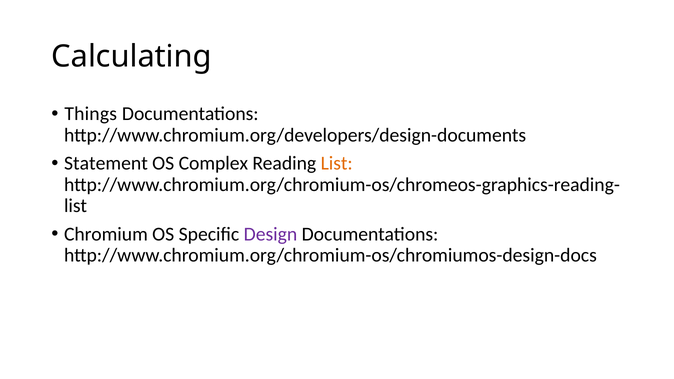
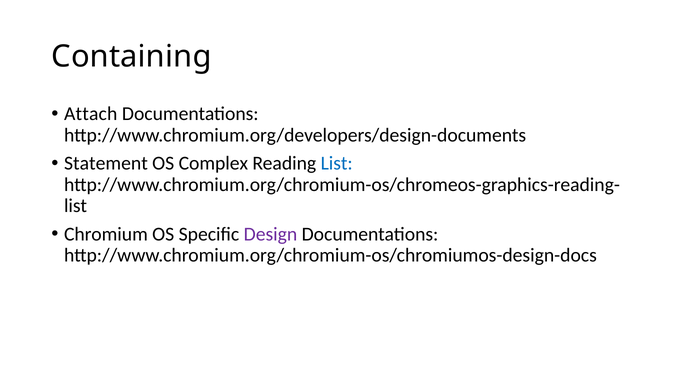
Calculating: Calculating -> Containing
Things: Things -> Attach
List at (337, 163) colour: orange -> blue
